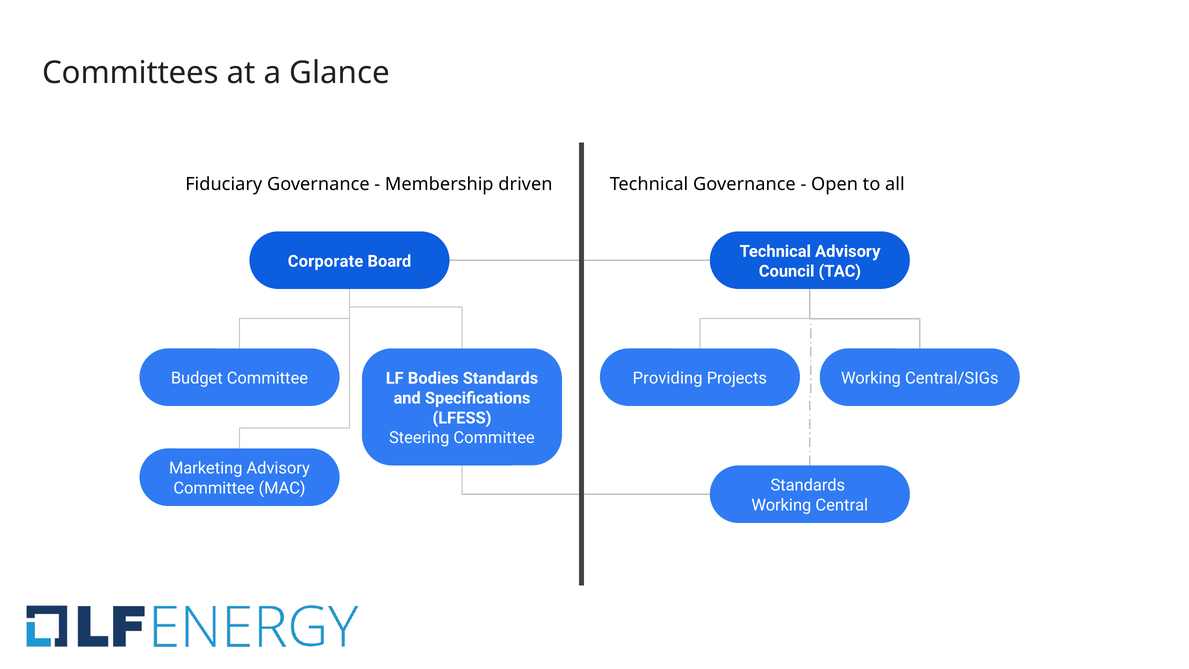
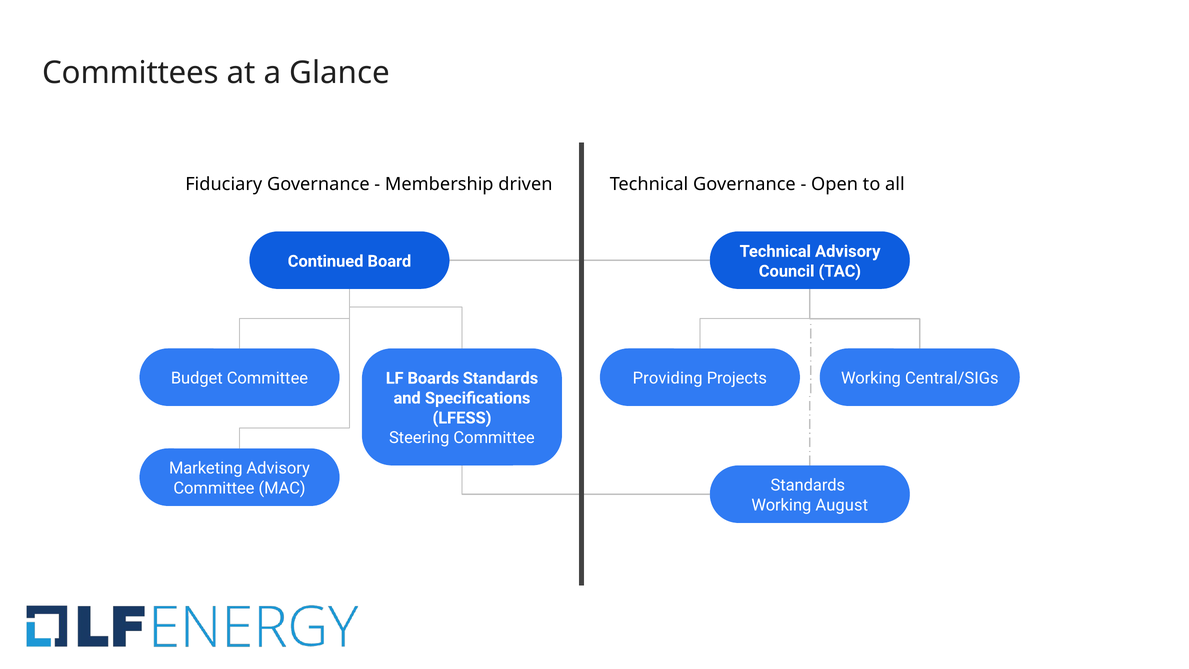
Corporate: Corporate -> Continued
Bodies: Bodies -> Boards
Central: Central -> August
